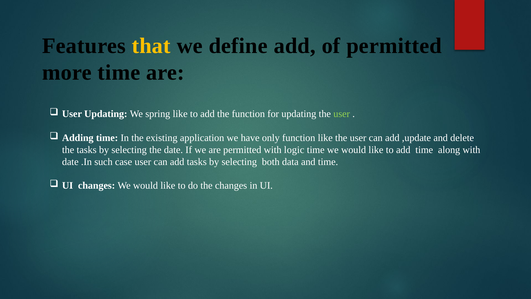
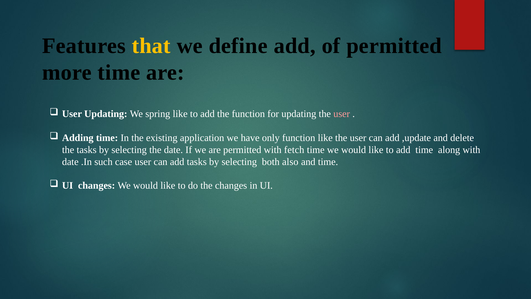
user at (342, 114) colour: light green -> pink
logic: logic -> fetch
data: data -> also
